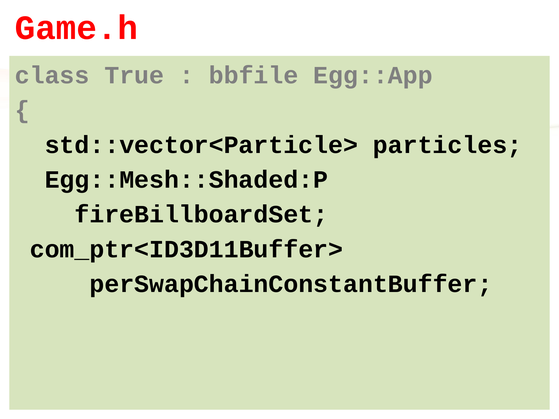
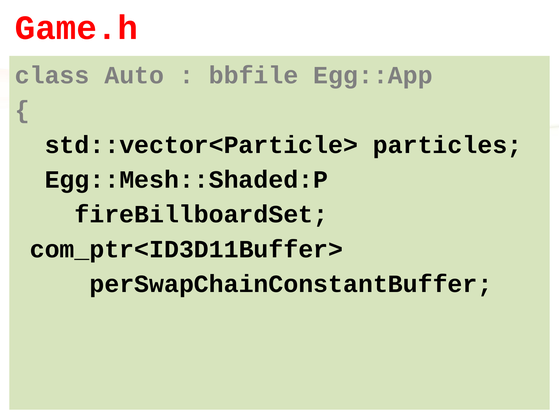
True: True -> Auto
